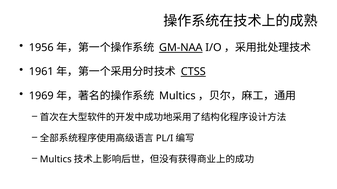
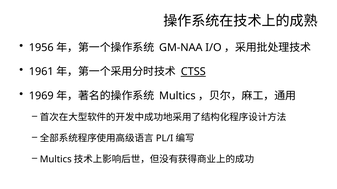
GM-NAA underline: present -> none
